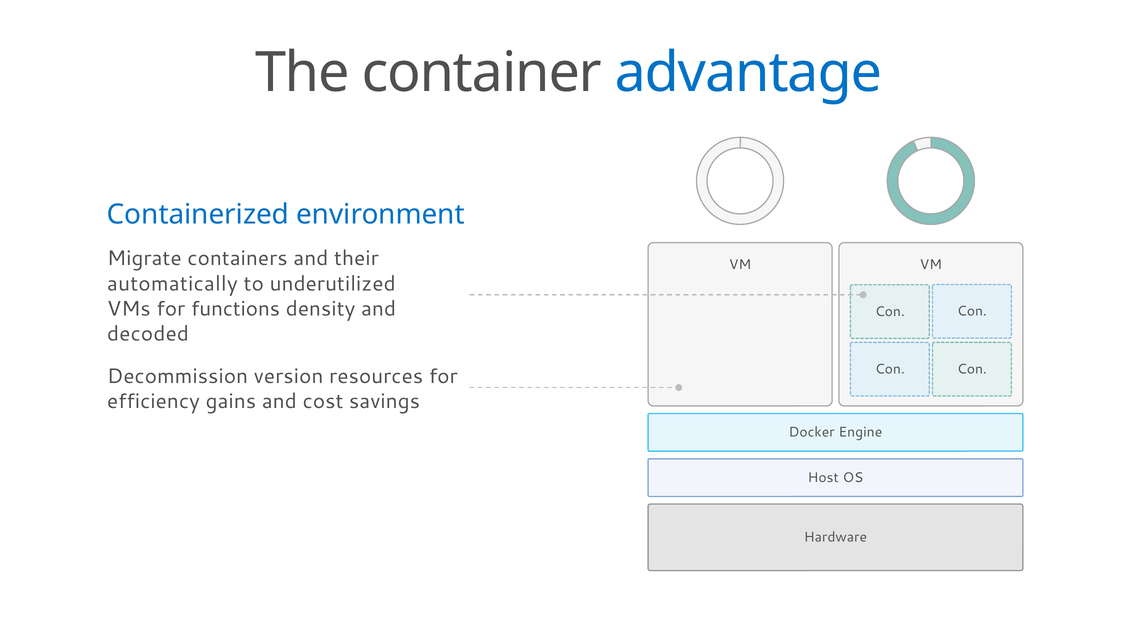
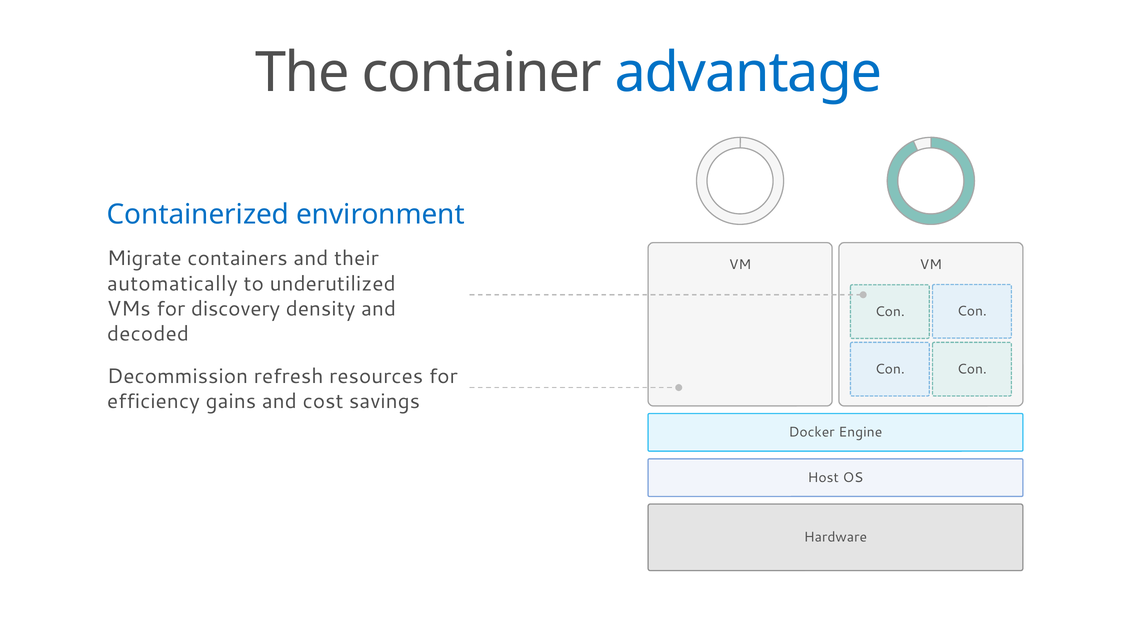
functions: functions -> discovery
version: version -> refresh
